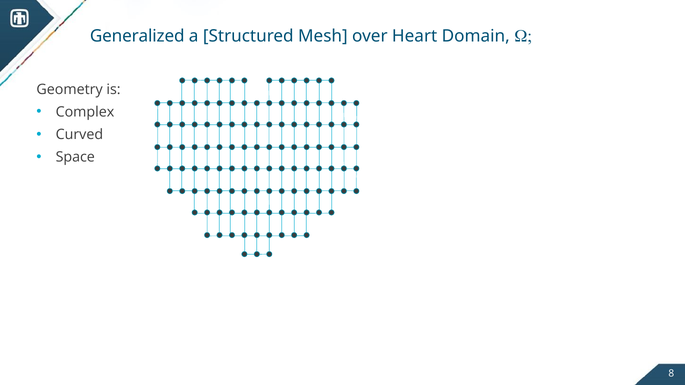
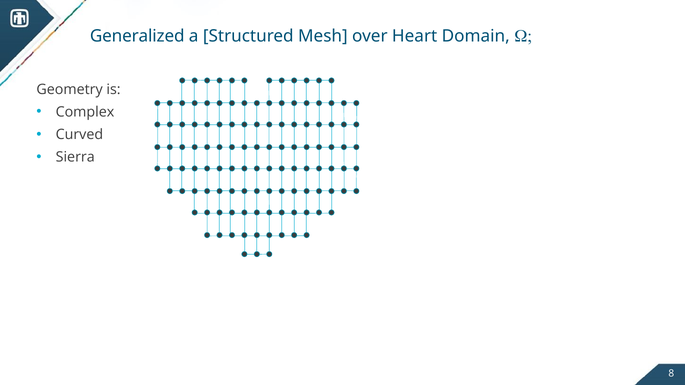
Space: Space -> Sierra
